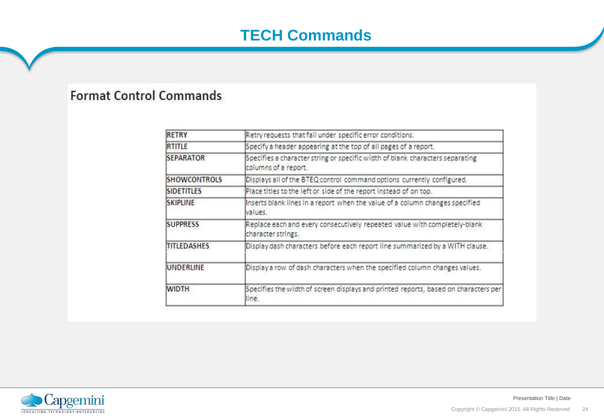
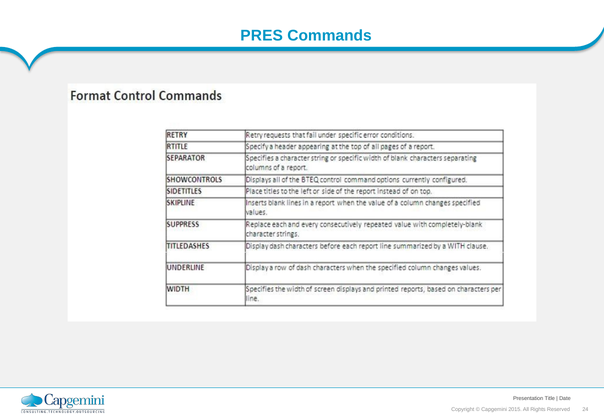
TECH: TECH -> PRES
